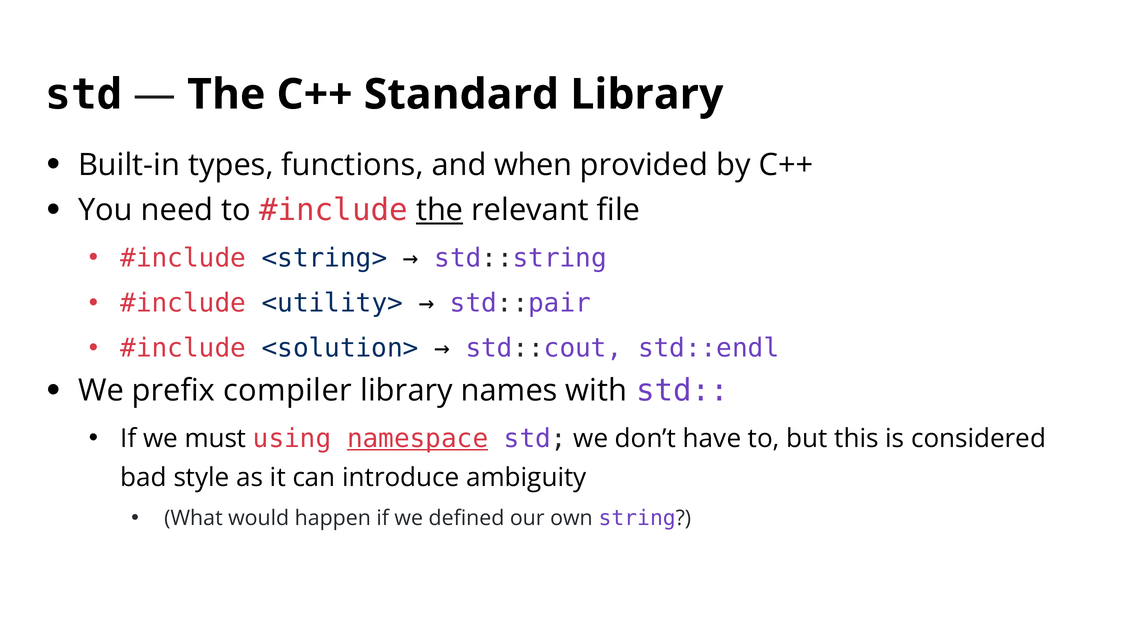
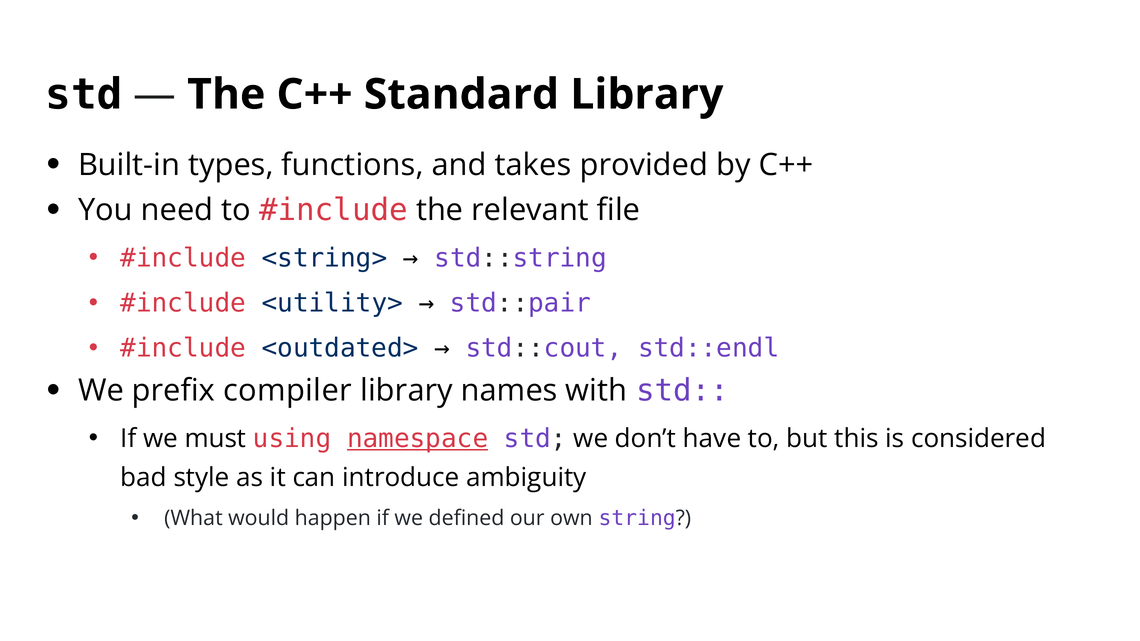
when: when -> takes
the at (440, 210) underline: present -> none
<solution>: <solution> -> <outdated>
